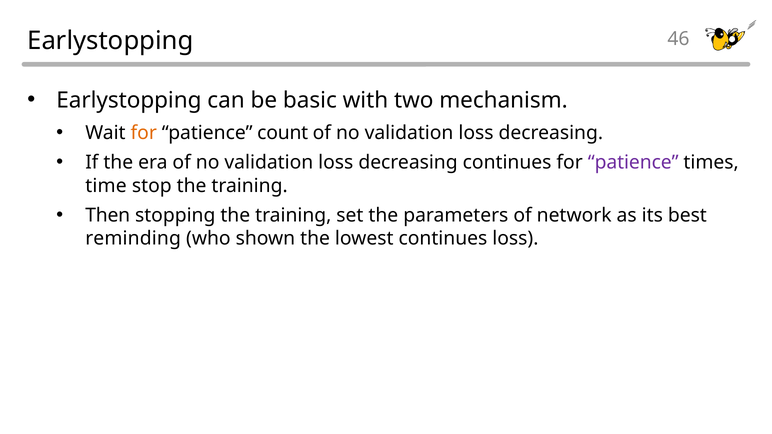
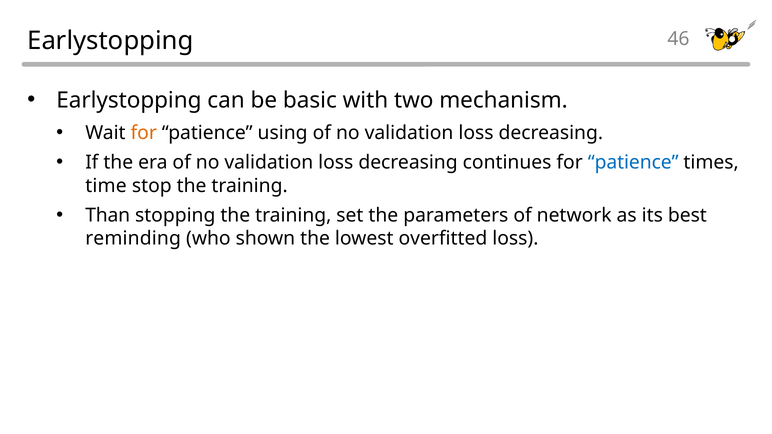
count: count -> using
patience at (633, 163) colour: purple -> blue
Then: Then -> Than
lowest continues: continues -> overfitted
